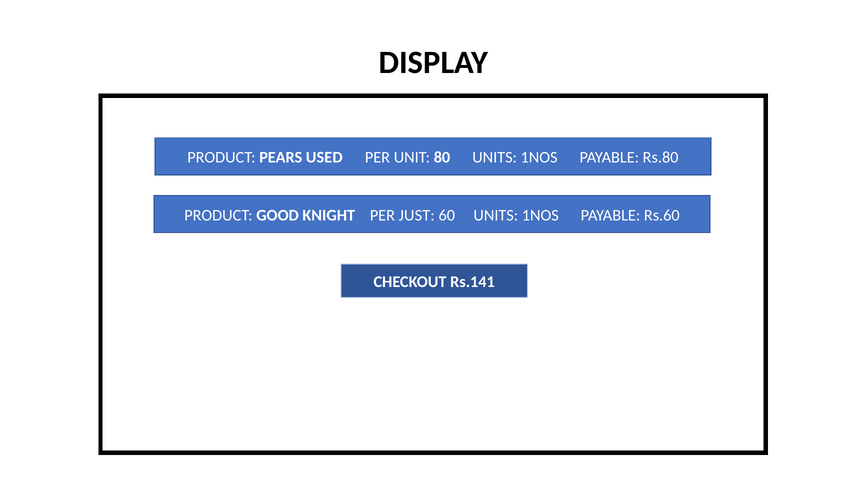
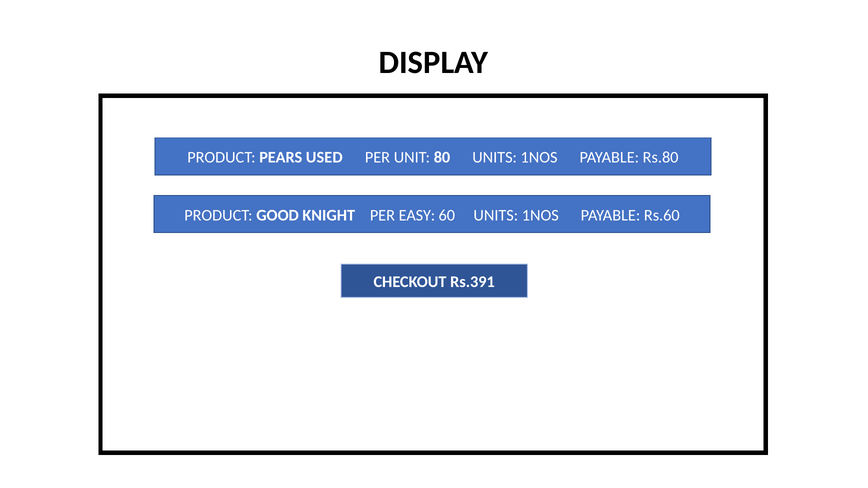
JUST: JUST -> EASY
Rs.141: Rs.141 -> Rs.391
